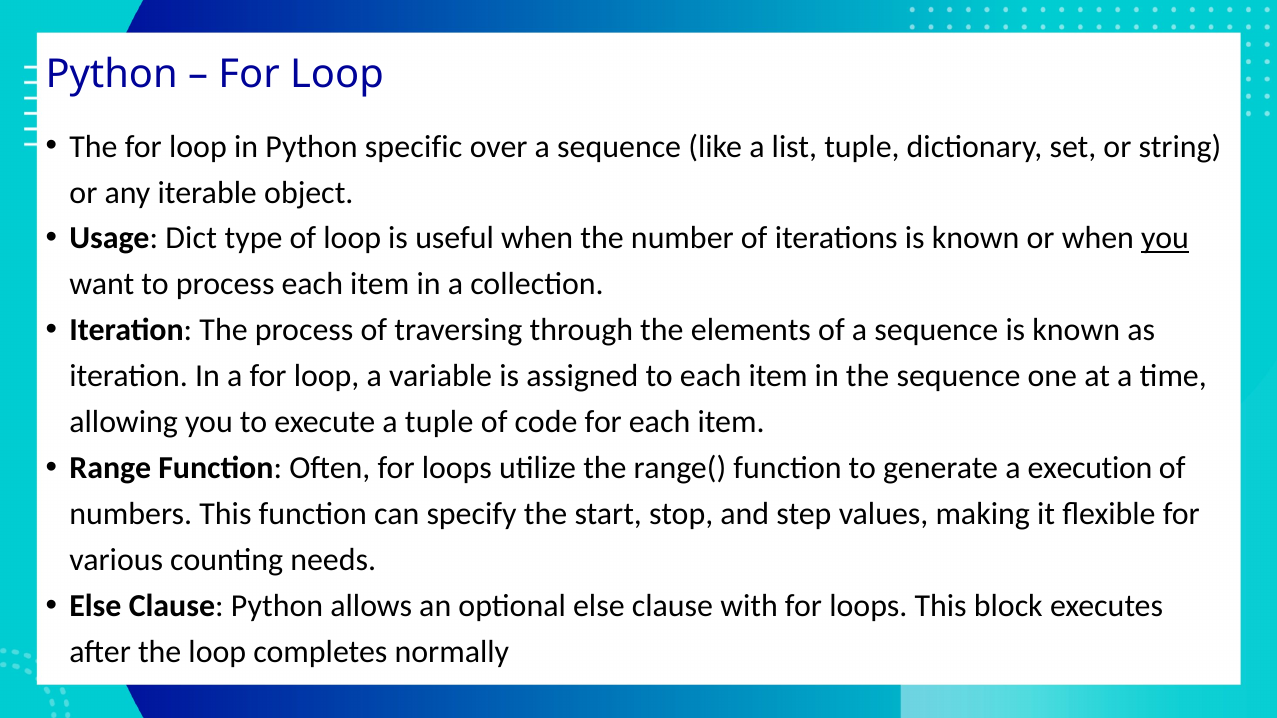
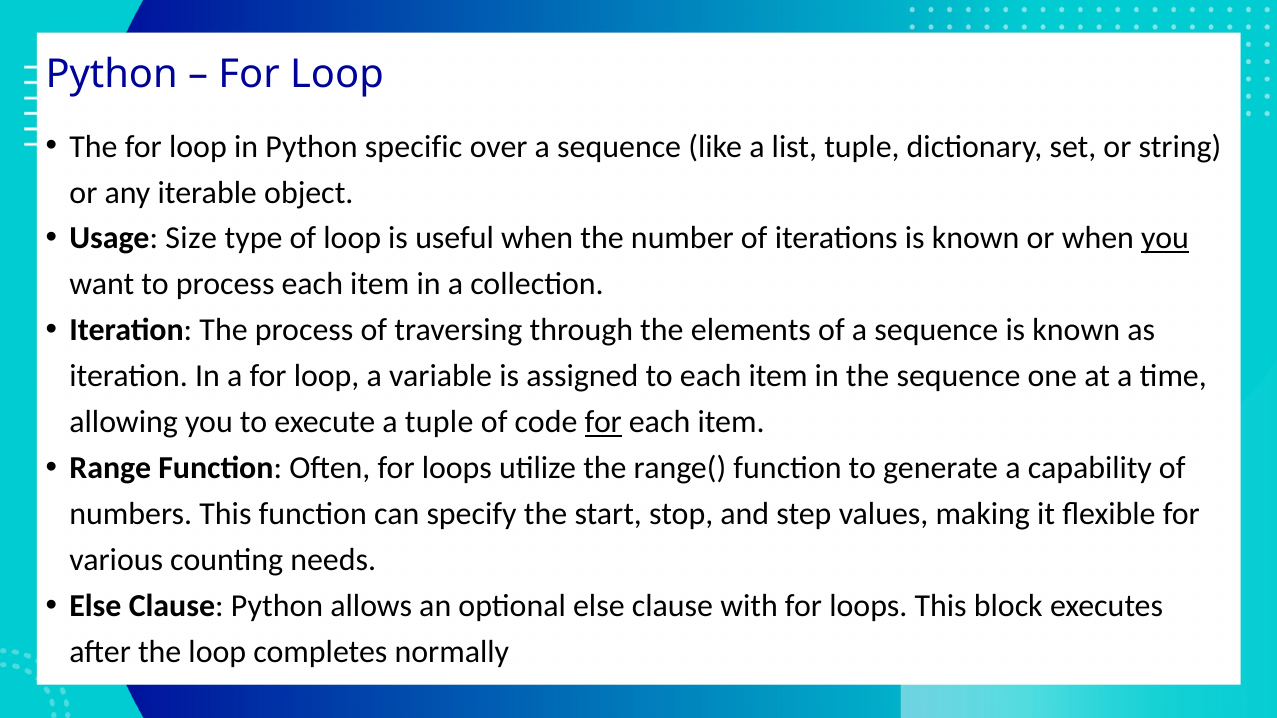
Dict: Dict -> Size
for at (603, 422) underline: none -> present
execution: execution -> capability
